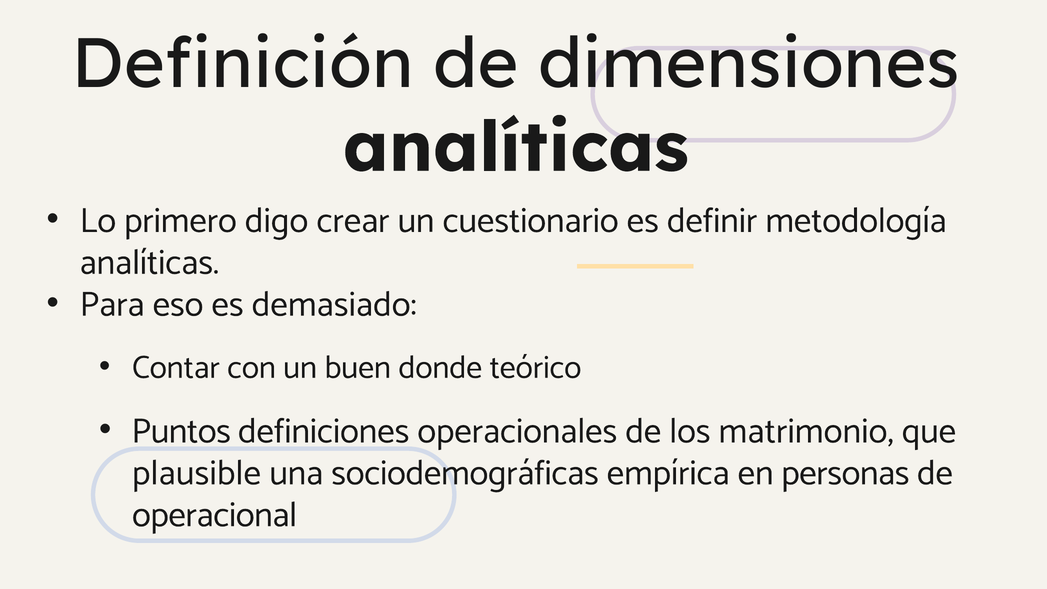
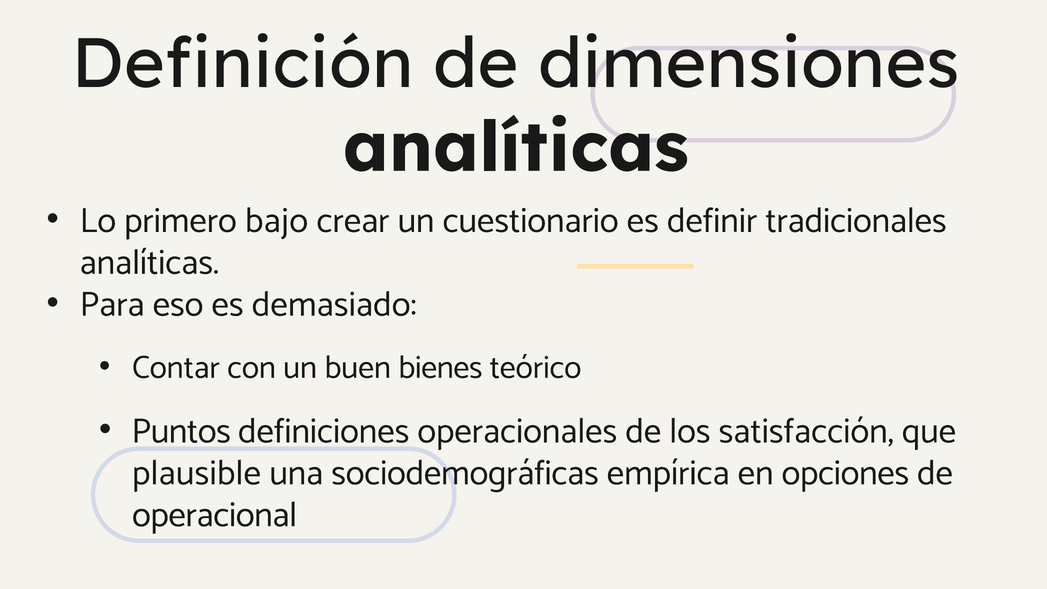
digo: digo -> bajo
metodología: metodología -> tradicionales
donde: donde -> bienes
matrimonio: matrimonio -> satisfacción
personas: personas -> opciones
